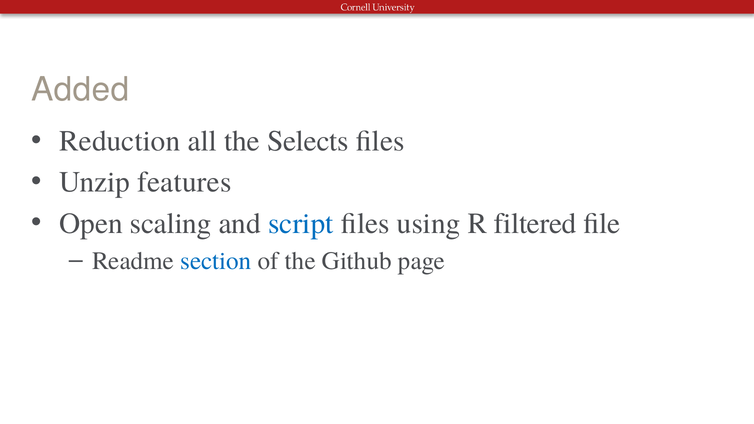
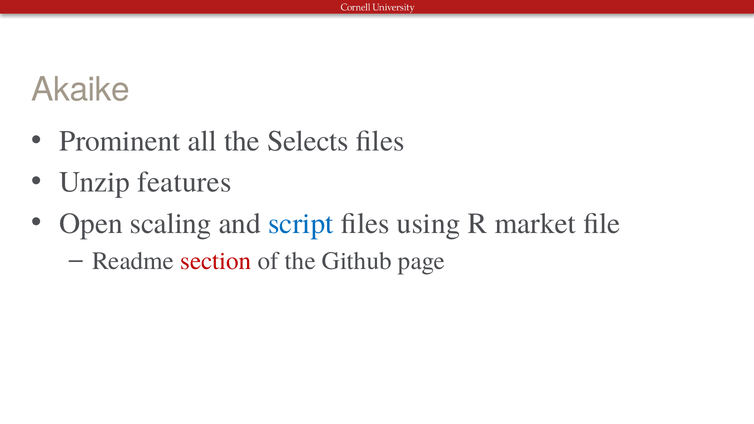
Added: Added -> Akaike
Reduction: Reduction -> Prominent
filtered: filtered -> market
section colour: blue -> red
